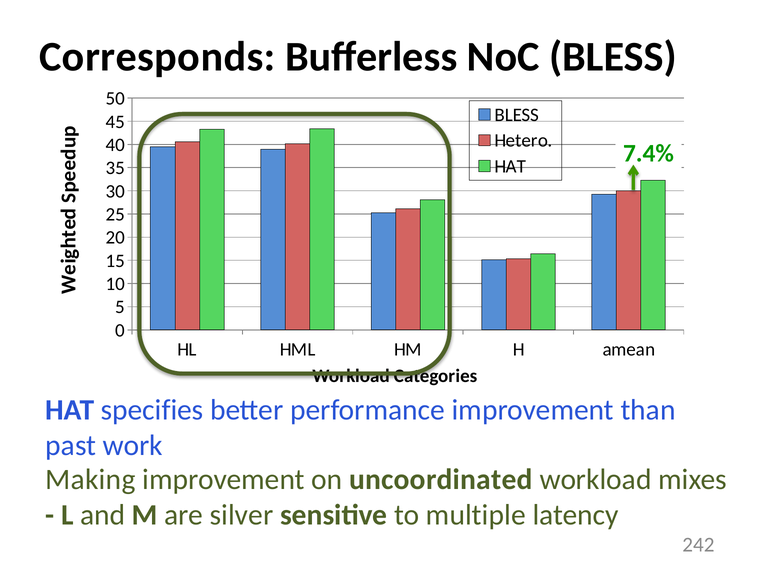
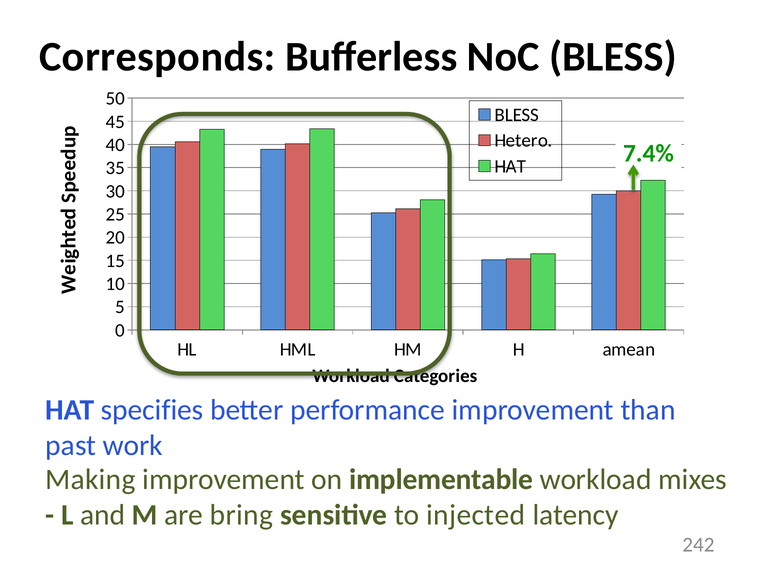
uncoordinated: uncoordinated -> implementable
silver: silver -> bring
multiple: multiple -> injected
